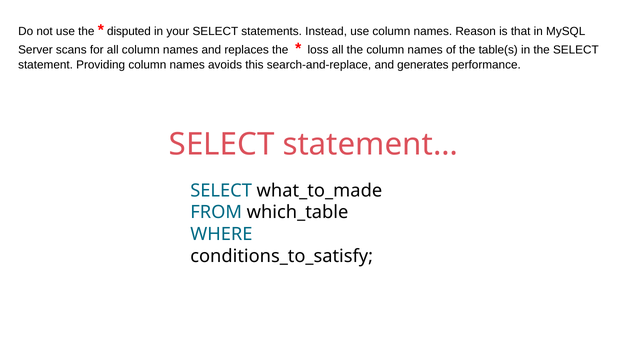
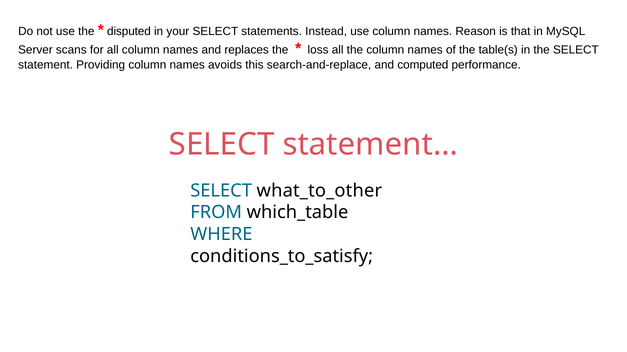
generates: generates -> computed
what_to_made: what_to_made -> what_to_other
